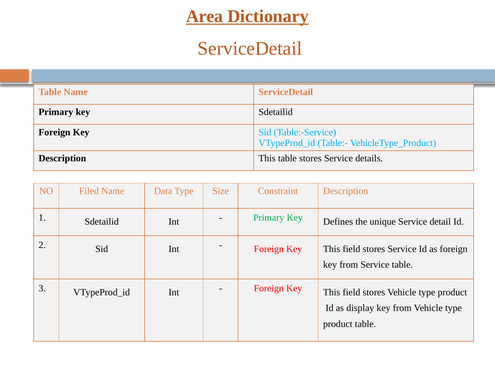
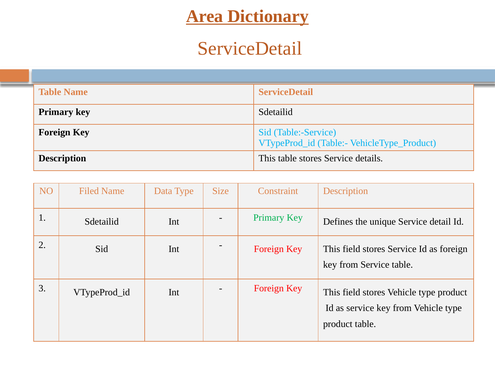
as display: display -> service
